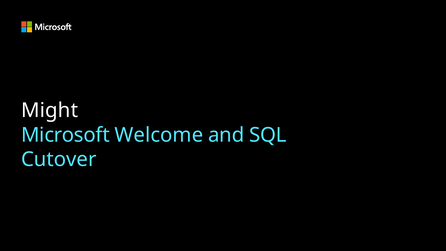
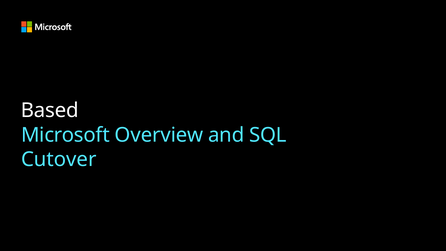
Might: Might -> Based
Welcome: Welcome -> Overview
